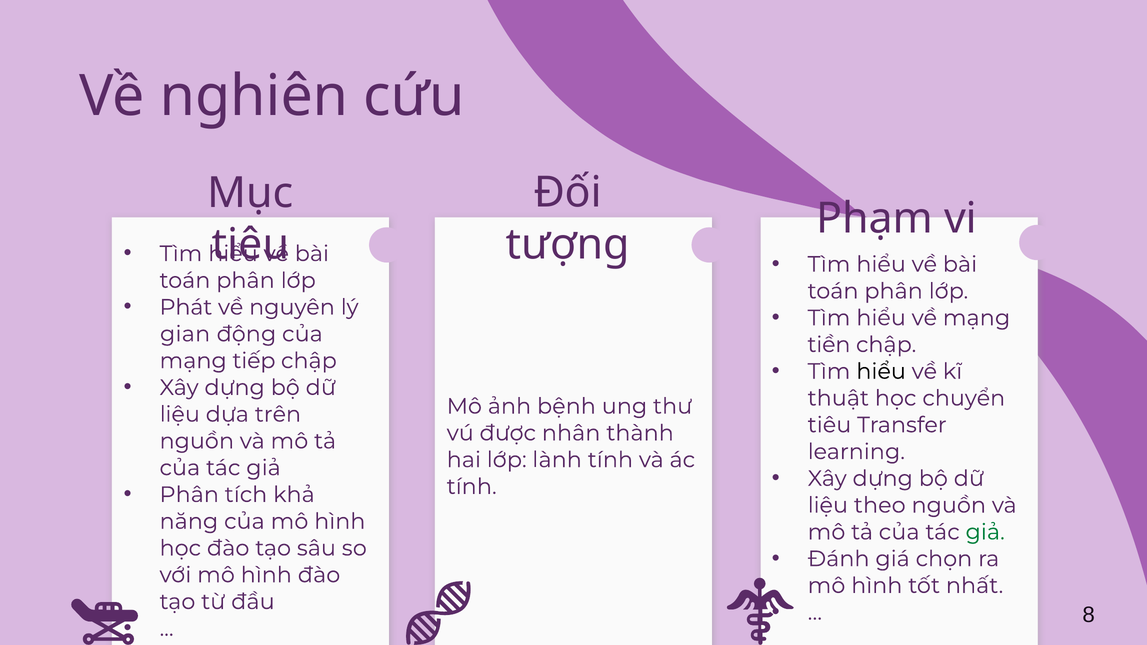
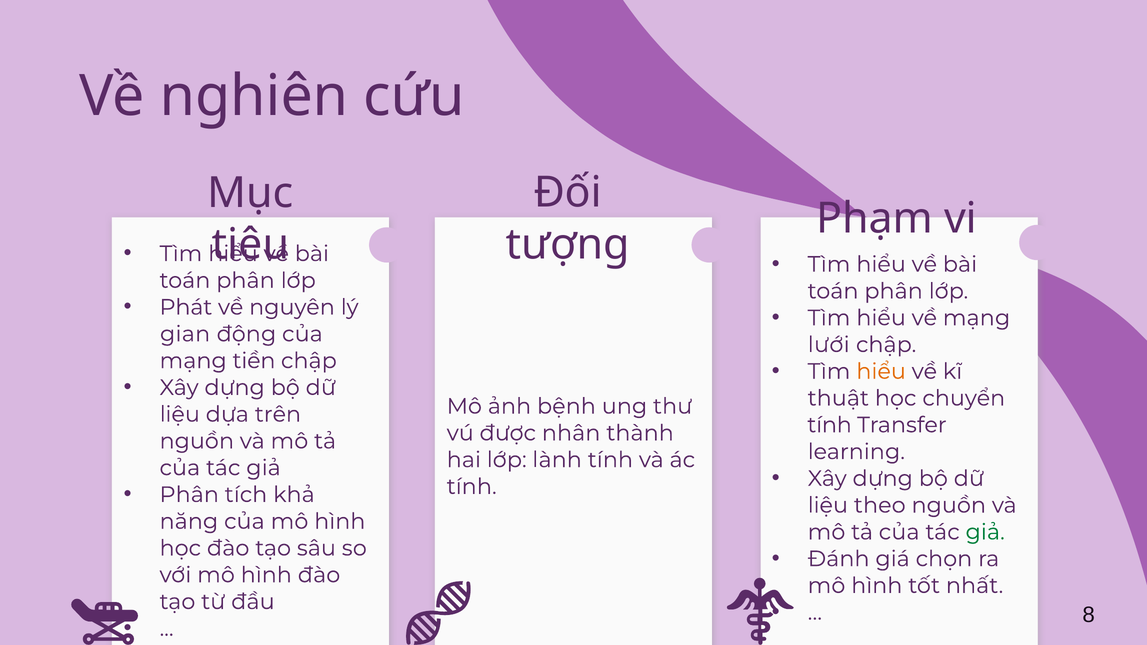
tiền: tiền -> lưới
tiếp: tiếp -> tiền
hiểu at (881, 372) colour: black -> orange
tiêu at (829, 425): tiêu -> tính
